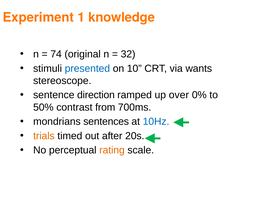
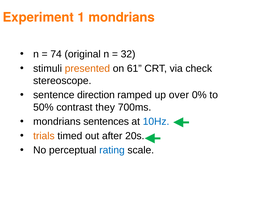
1 knowledge: knowledge -> mondrians
presented colour: blue -> orange
10: 10 -> 61
wants: wants -> check
from: from -> they
rating colour: orange -> blue
